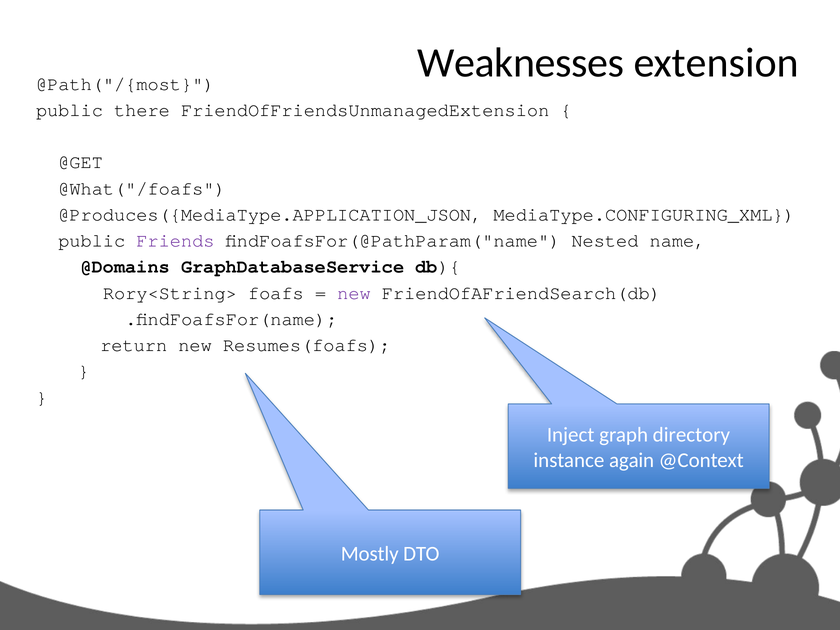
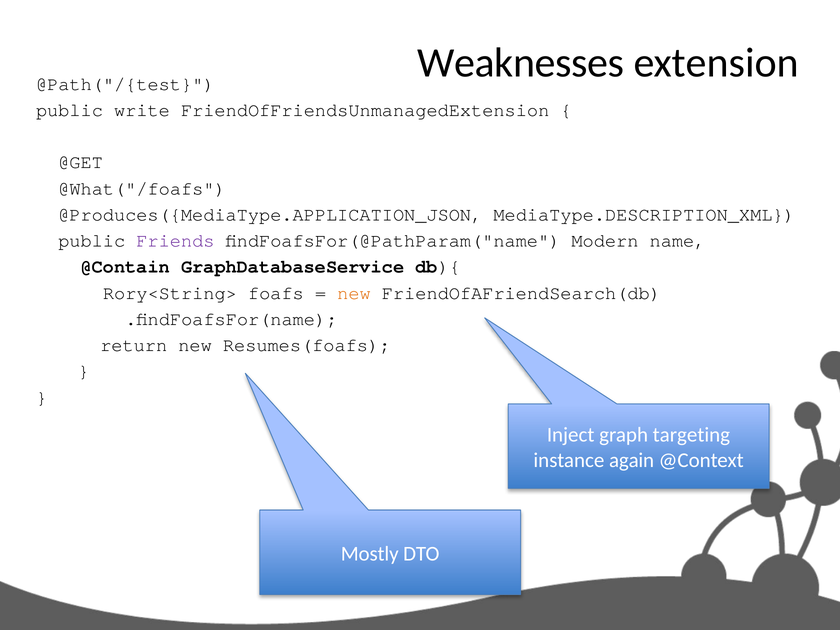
@Path("/{most: @Path("/{most -> @Path("/{test
there: there -> write
MediaType.CONFIGURING_XML: MediaType.CONFIGURING_XML -> MediaType.DESCRIPTION_XML
Nested: Nested -> Modern
@Domains: @Domains -> @Contain
new at (354, 293) colour: purple -> orange
directory: directory -> targeting
